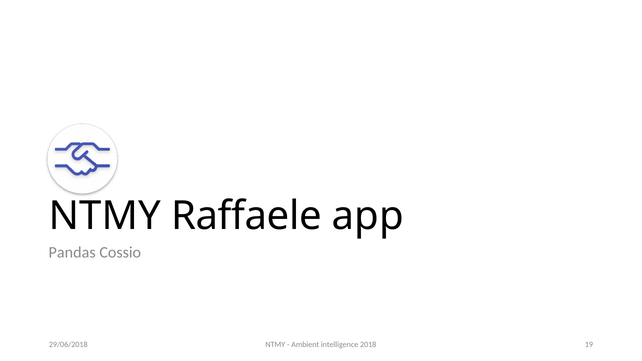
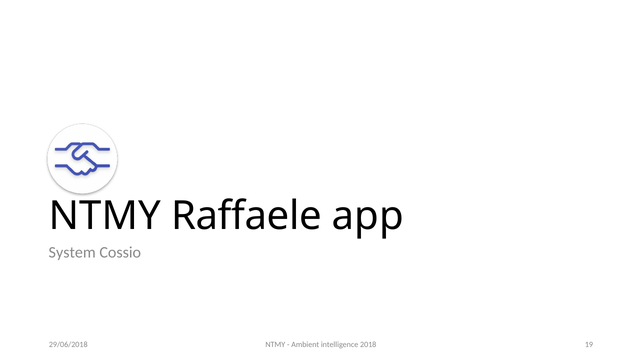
Pandas: Pandas -> System
